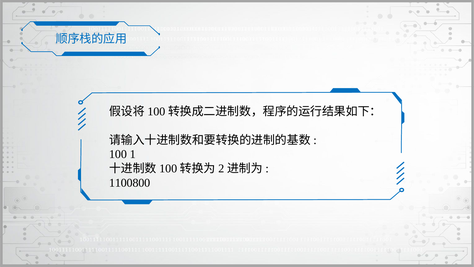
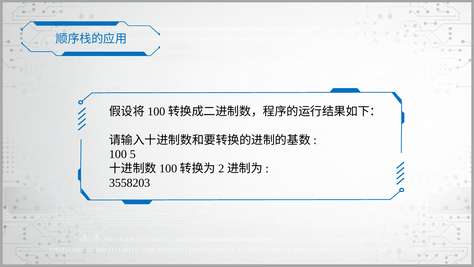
1: 1 -> 5
1100800: 1100800 -> 3558203
